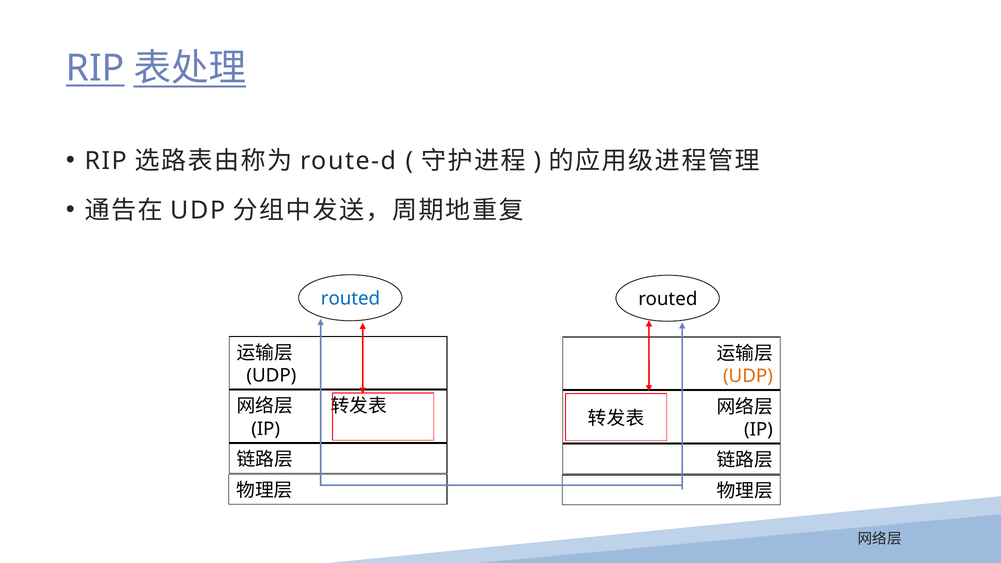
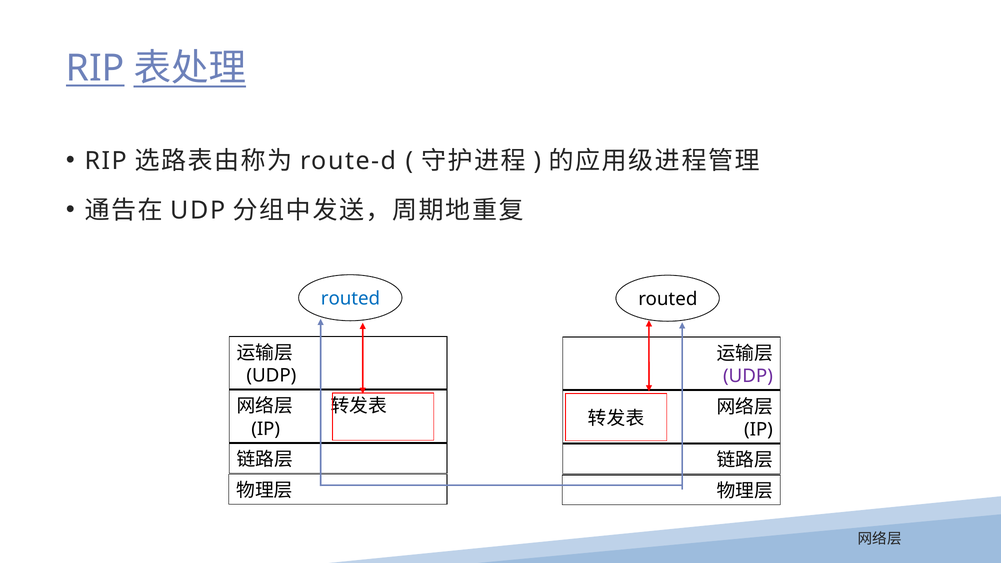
UDP at (748, 376) colour: orange -> purple
